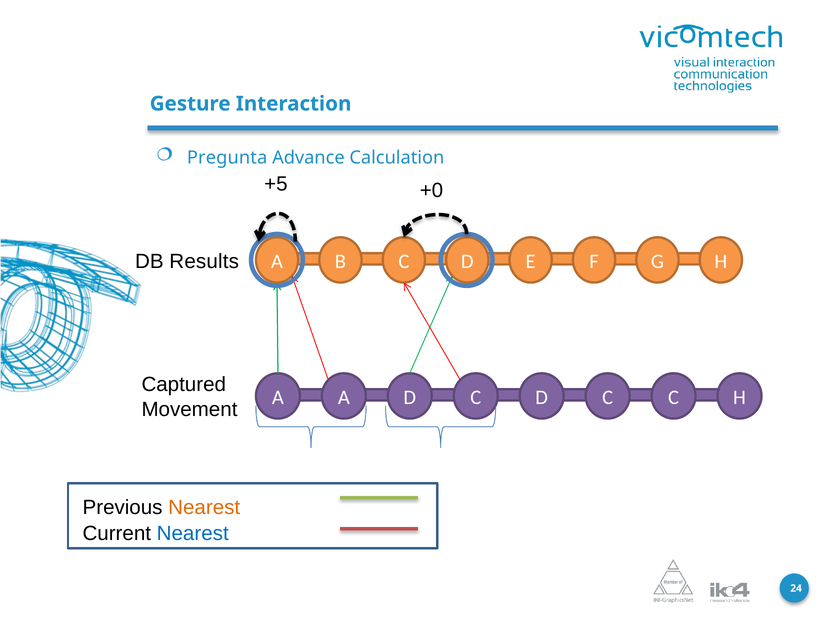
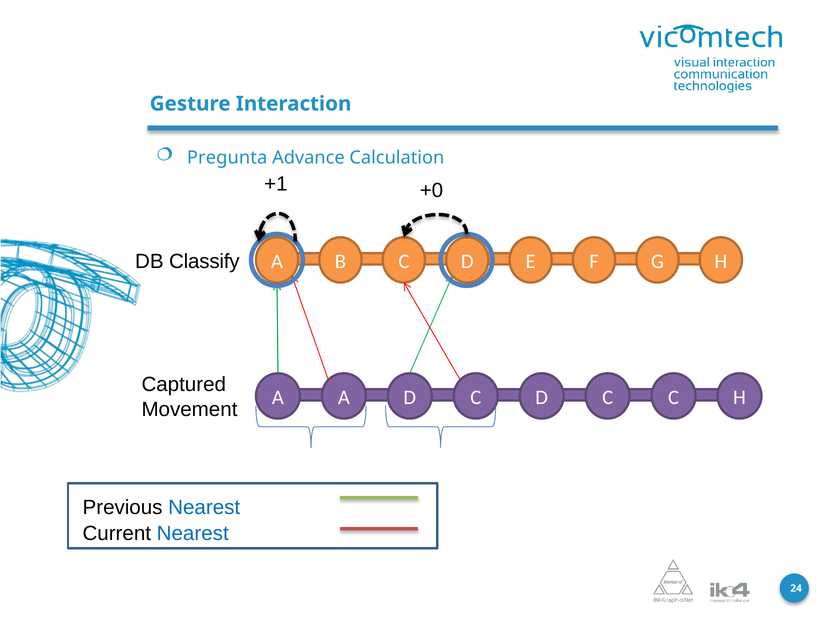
+5: +5 -> +1
Results: Results -> Classify
Nearest at (204, 508) colour: orange -> blue
